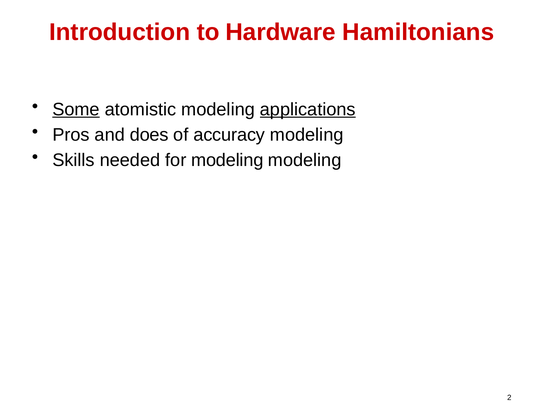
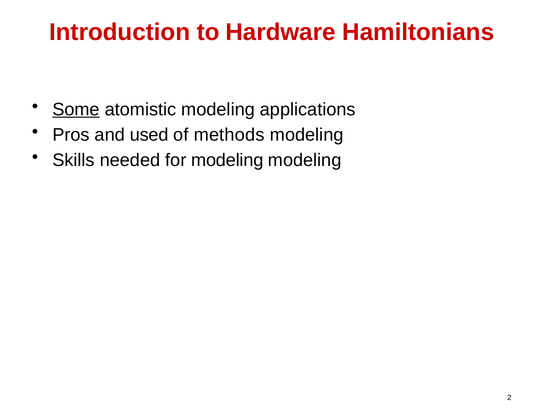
applications underline: present -> none
does: does -> used
accuracy: accuracy -> methods
